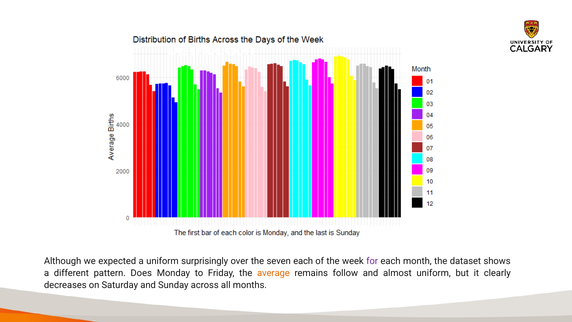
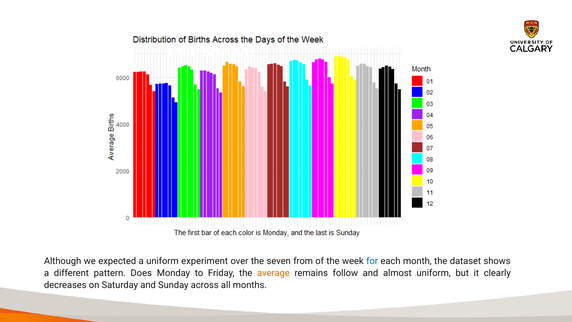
surprisingly: surprisingly -> experiment
seven each: each -> from
for colour: purple -> blue
